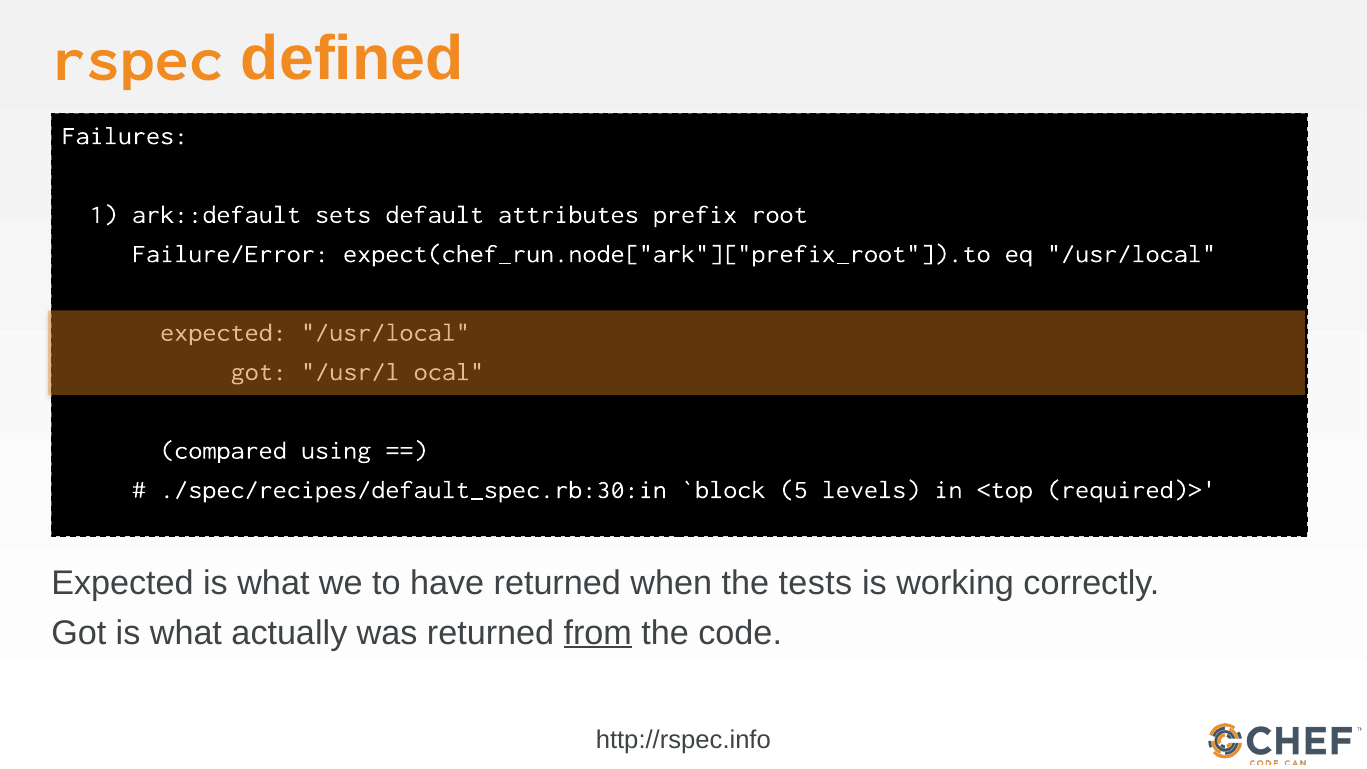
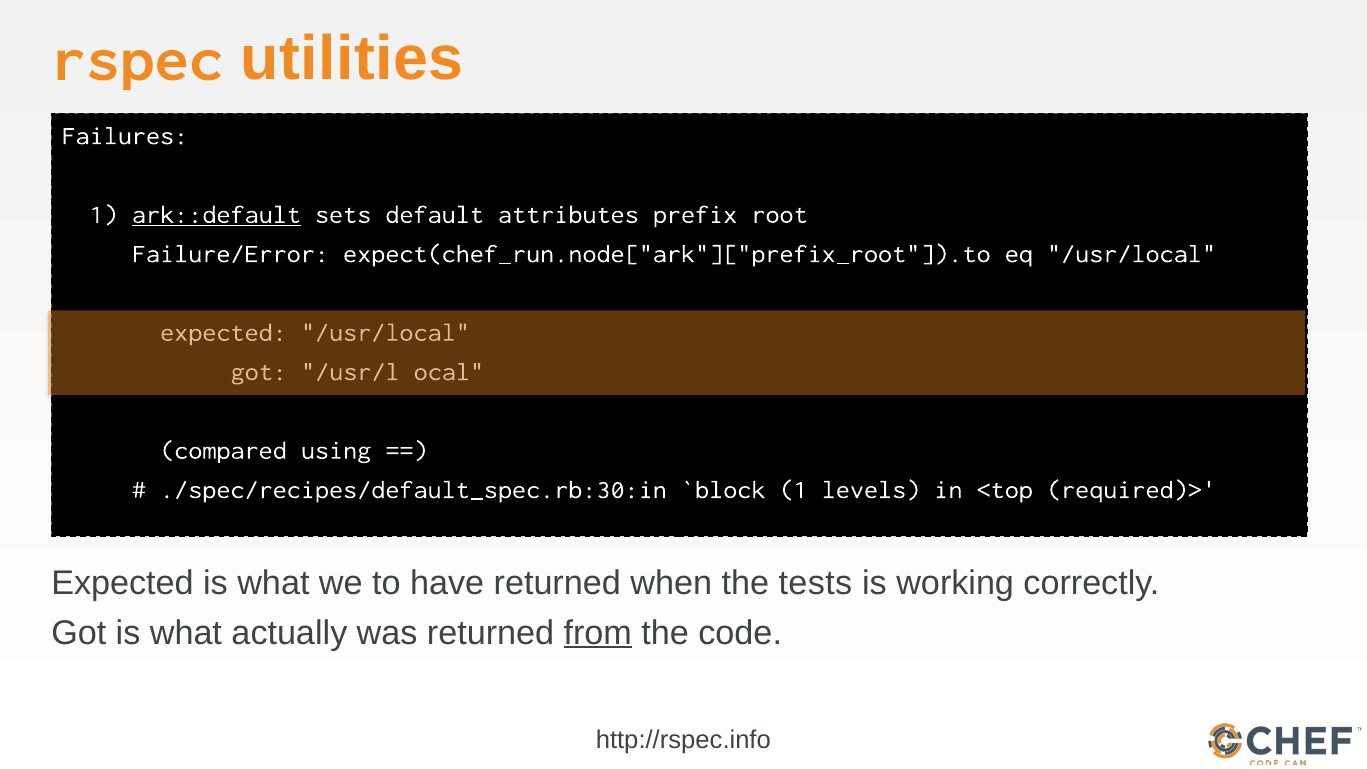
defined: defined -> utilities
ark::default underline: none -> present
5 at (794, 490): 5 -> 1
